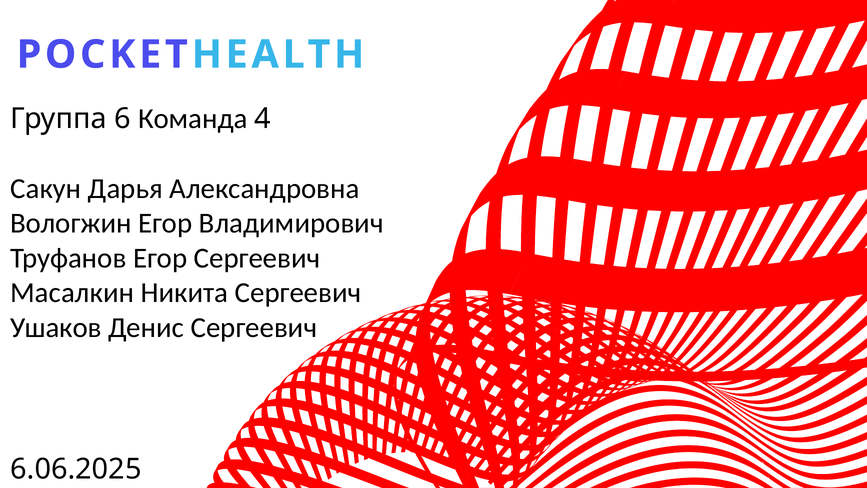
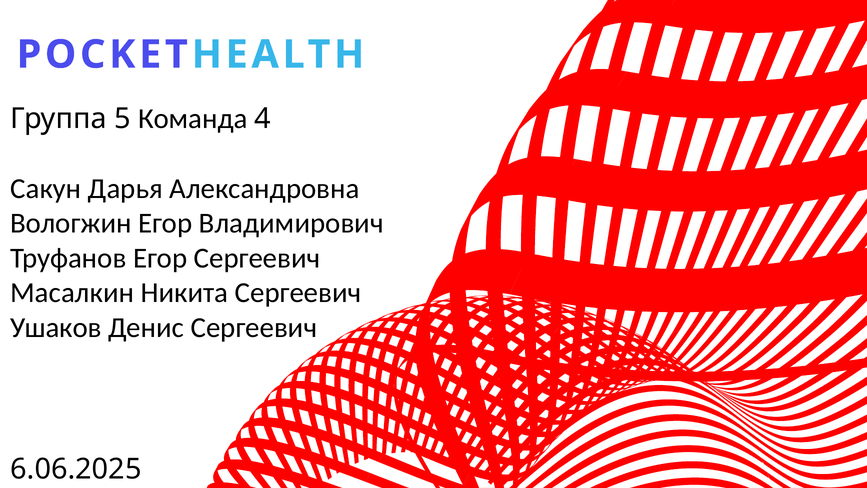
6: 6 -> 5
